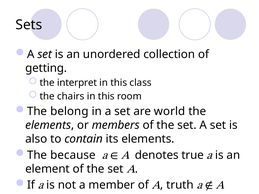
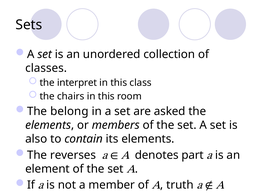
getting: getting -> classes
world: world -> asked
because: because -> reverses
true: true -> part
